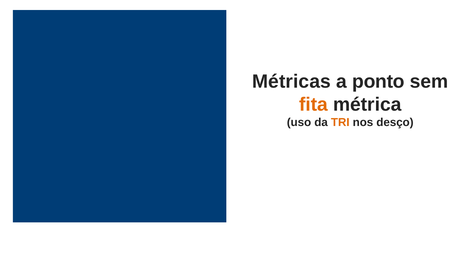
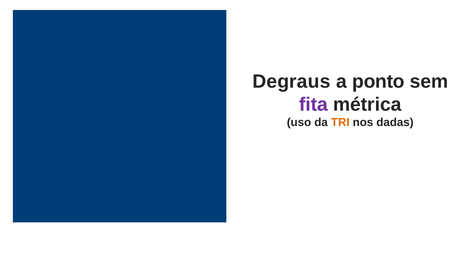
Métricas: Métricas -> Degraus
fita colour: orange -> purple
desço: desço -> dadas
